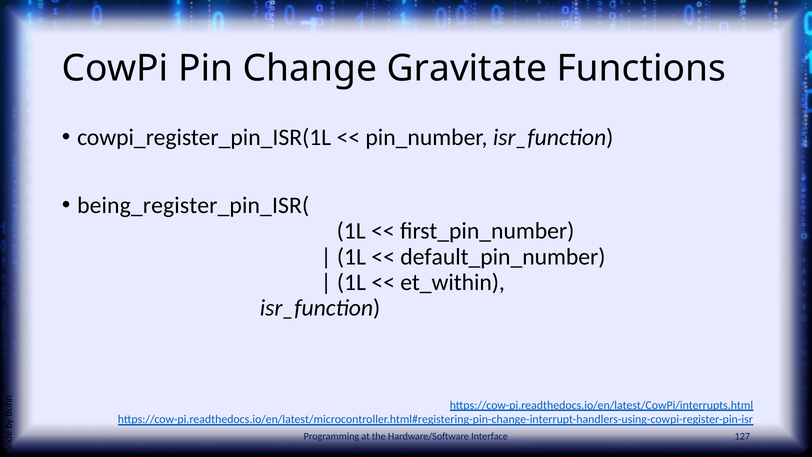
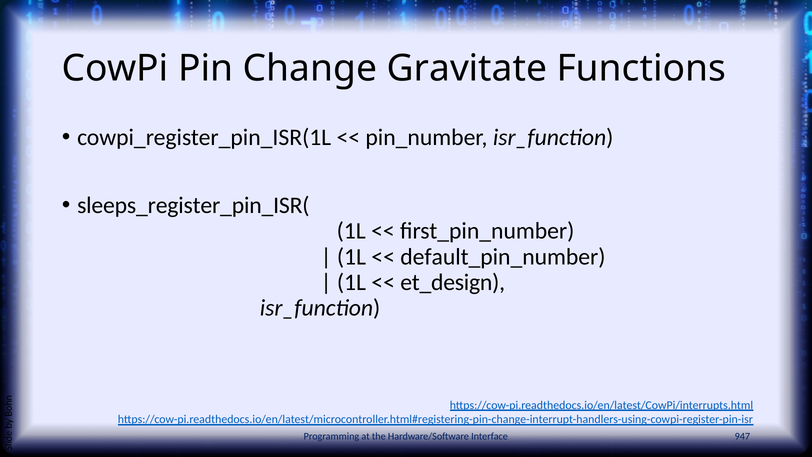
being_register_pin_ISR(: being_register_pin_ISR( -> sleeps_register_pin_ISR(
et_within: et_within -> et_design
127: 127 -> 947
